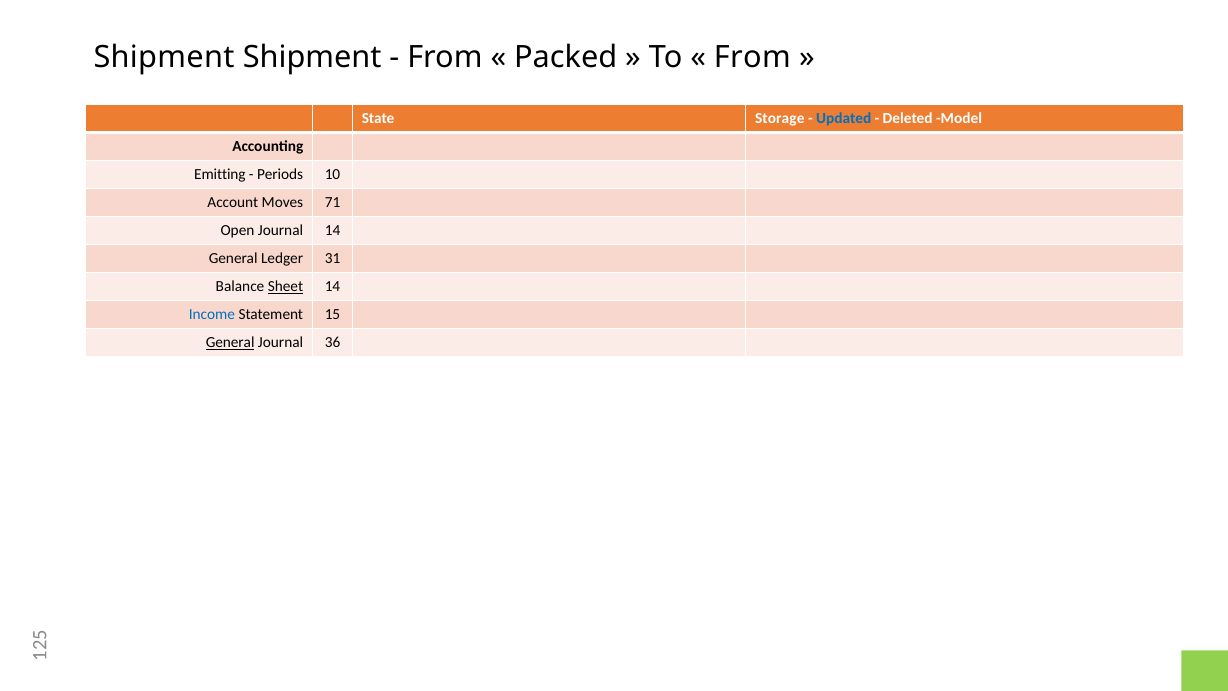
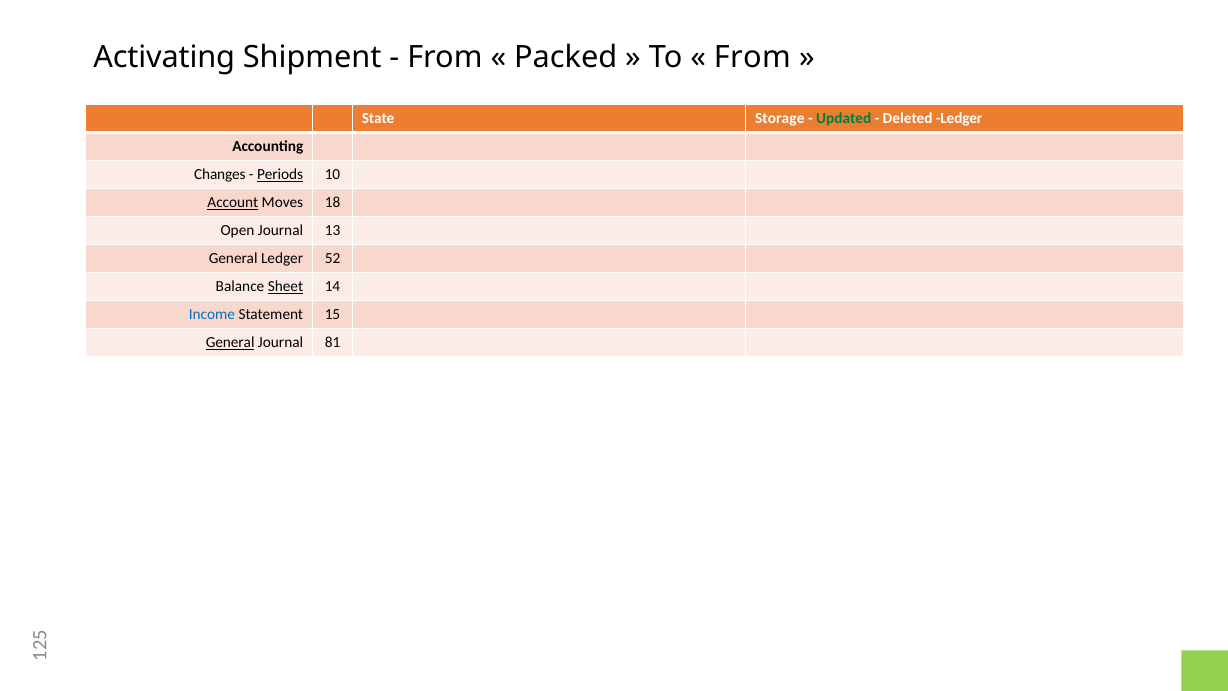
Shipment at (164, 58): Shipment -> Activating
Updated colour: blue -> green
Deleted Model: Model -> Ledger
Emitting: Emitting -> Changes
Periods underline: none -> present
Account underline: none -> present
71: 71 -> 18
Journal 14: 14 -> 13
31: 31 -> 52
36: 36 -> 81
